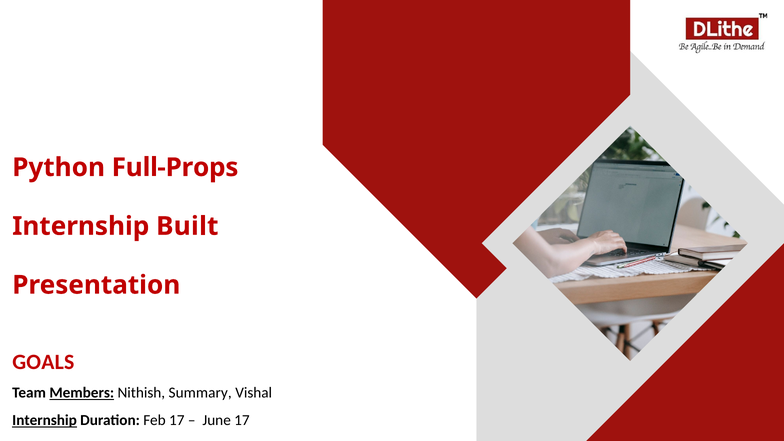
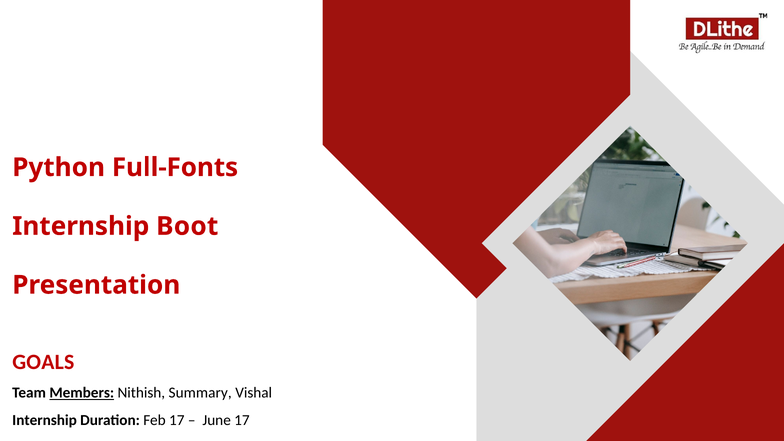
Full-Props: Full-Props -> Full-Fonts
Built: Built -> Boot
Internship at (45, 420) underline: present -> none
